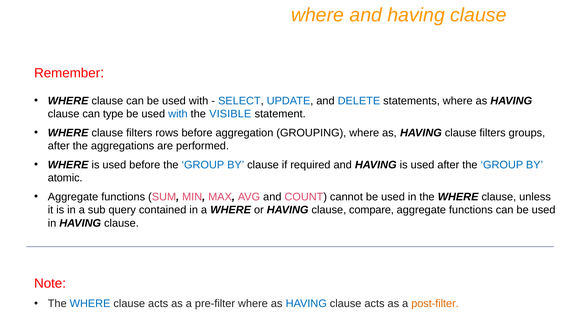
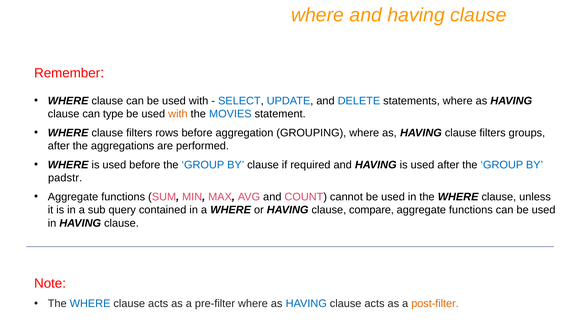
with at (178, 114) colour: blue -> orange
VISIBLE: VISIBLE -> MOVIES
atomic: atomic -> padstr
